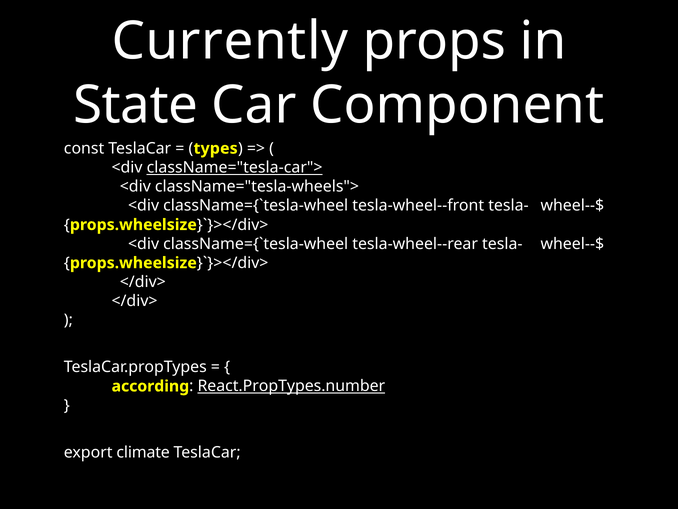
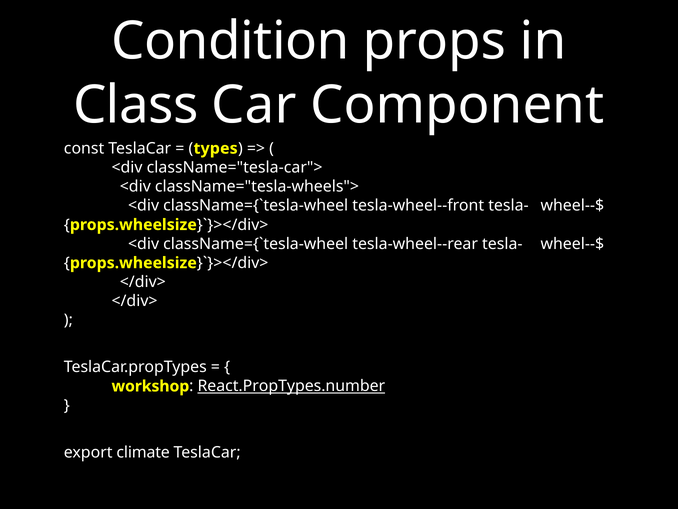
Currently: Currently -> Condition
State: State -> Class
className="tesla-car"> underline: present -> none
according: according -> workshop
